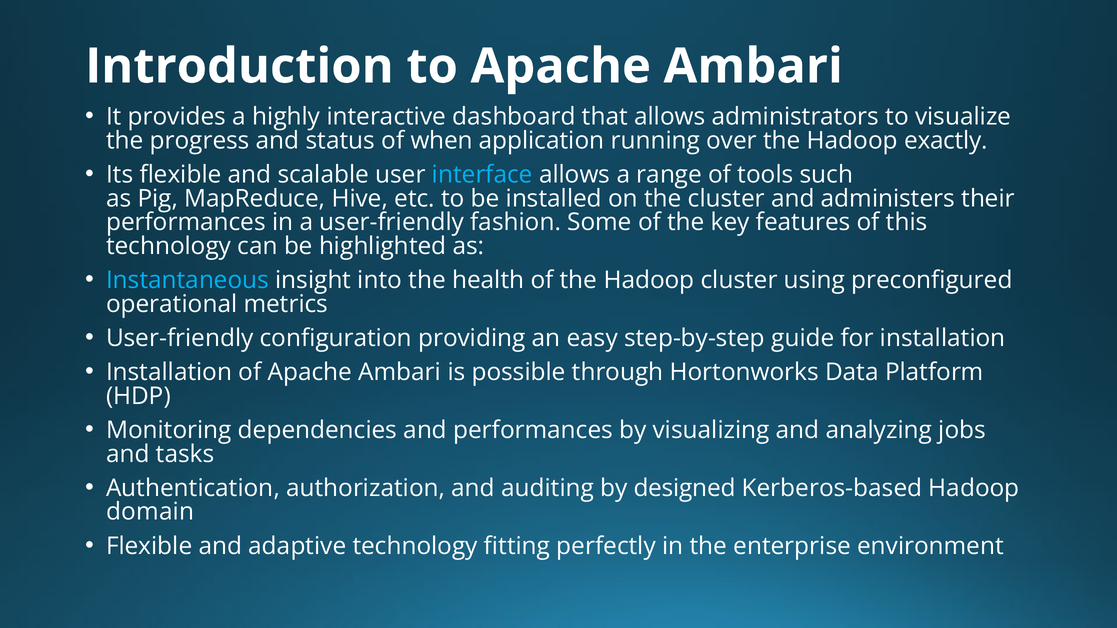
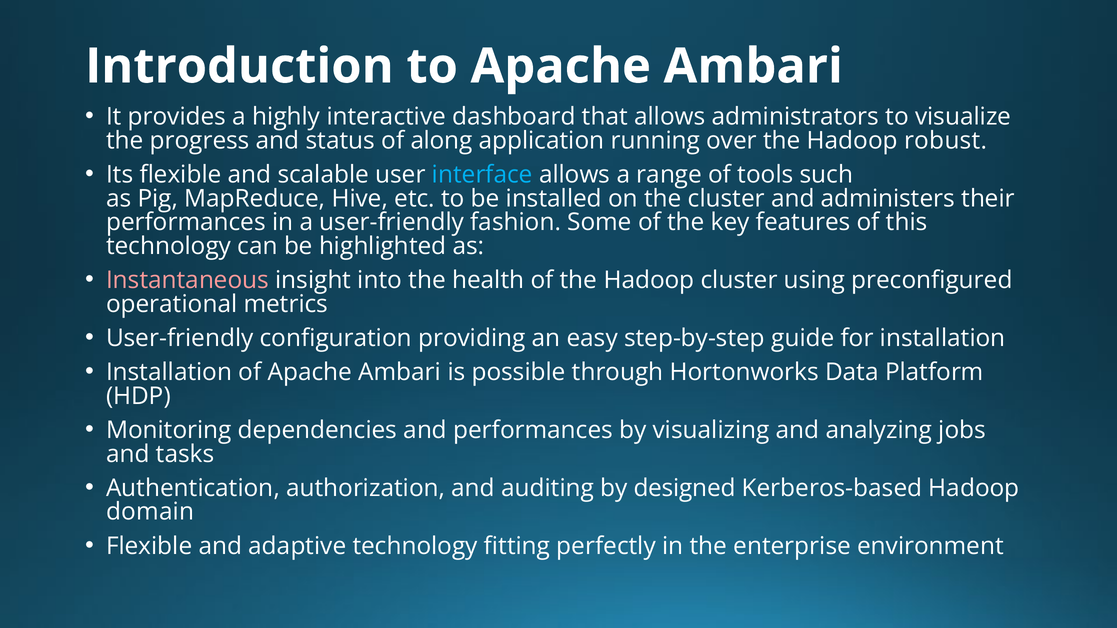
when: when -> along
exactly: exactly -> robust
Instantaneous colour: light blue -> pink
